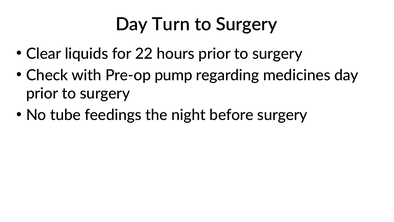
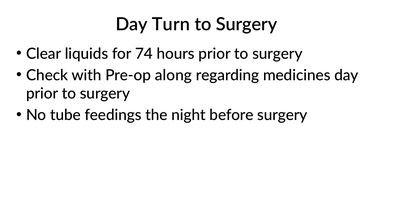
22: 22 -> 74
pump: pump -> along
